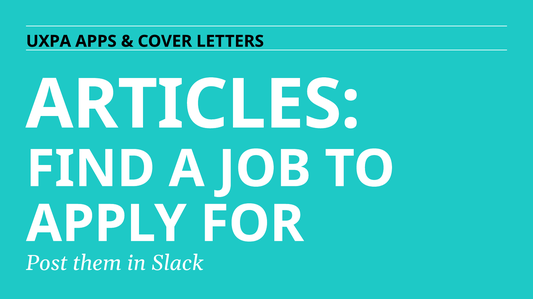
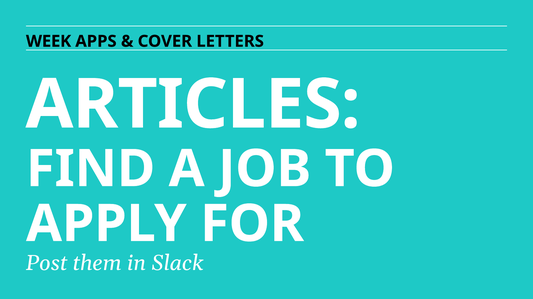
UXPA: UXPA -> WEEK
